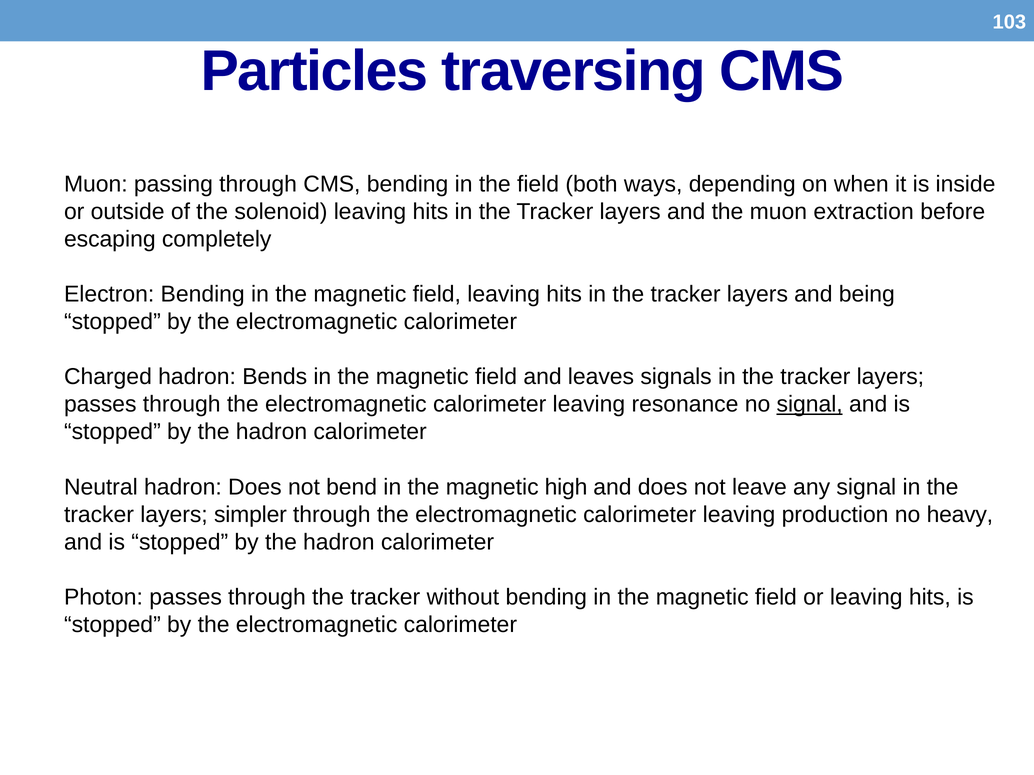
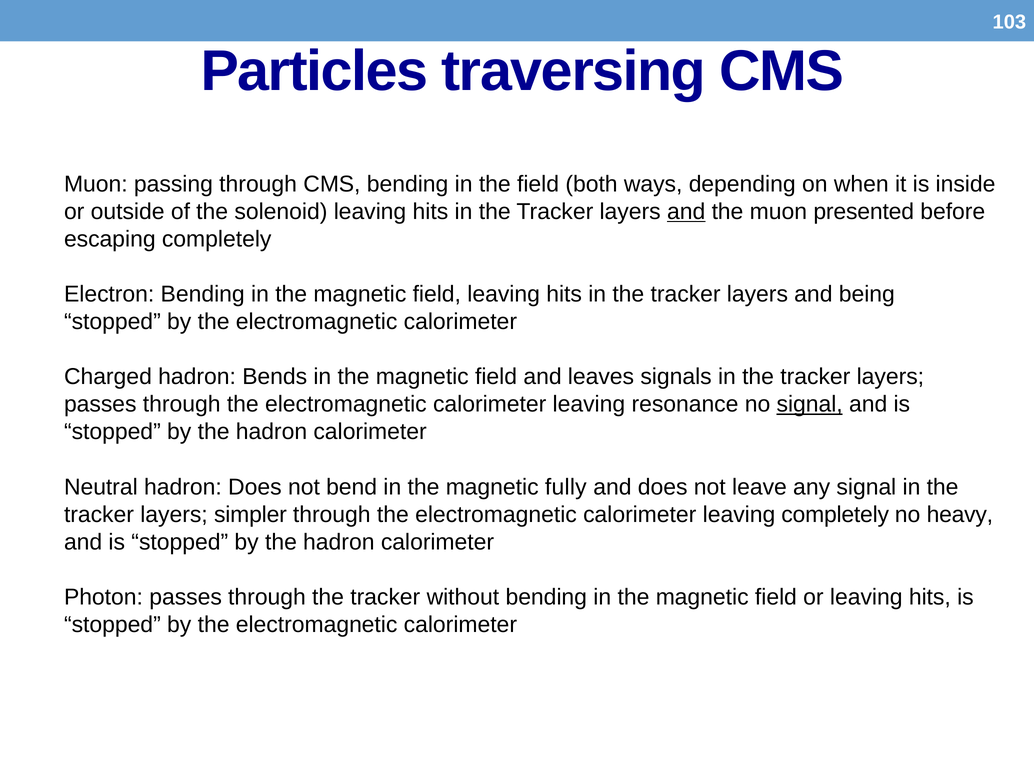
and at (686, 212) underline: none -> present
extraction: extraction -> presented
high: high -> fully
leaving production: production -> completely
